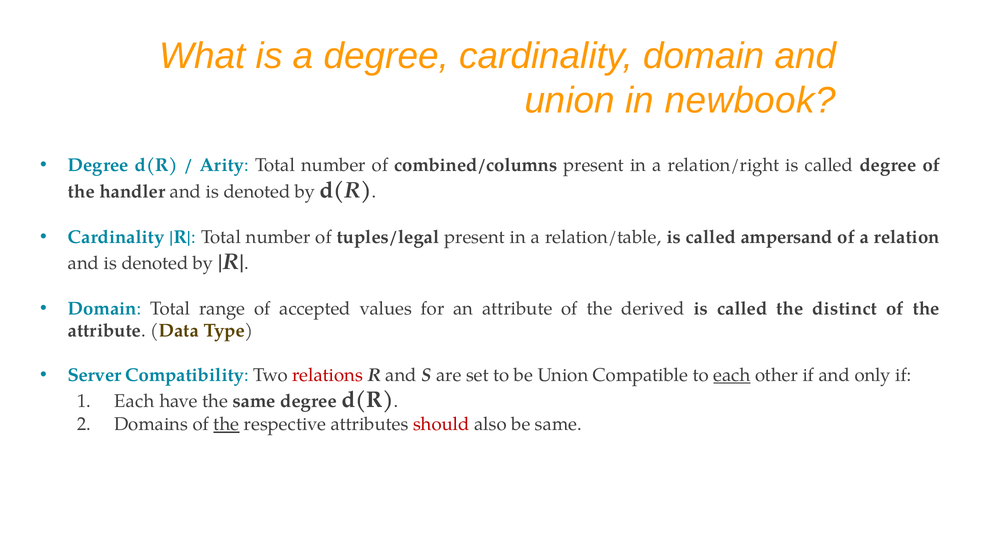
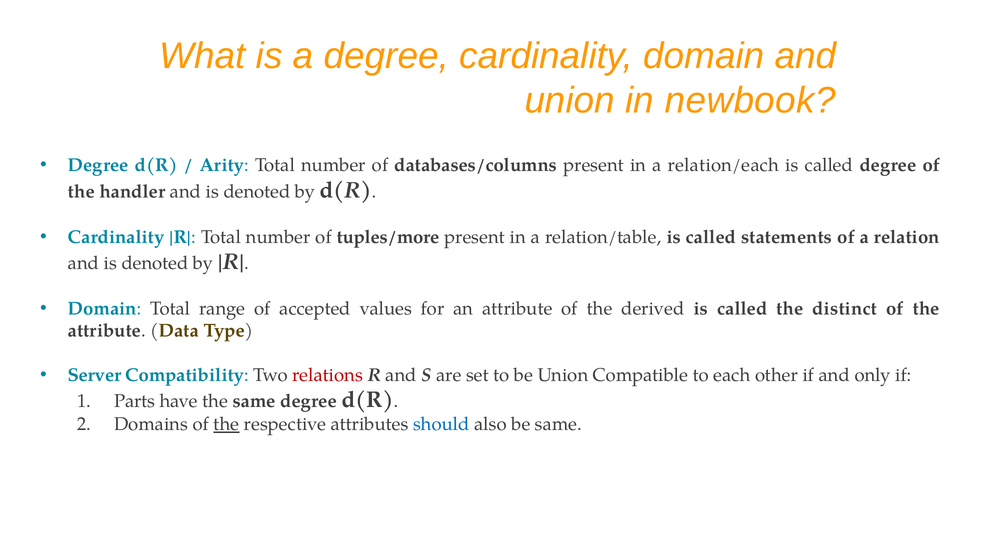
combined/columns: combined/columns -> databases/columns
relation/right: relation/right -> relation/each
tuples/legal: tuples/legal -> tuples/more
ampersand: ampersand -> statements
each at (732, 375) underline: present -> none
Each at (135, 401): Each -> Parts
should colour: red -> blue
